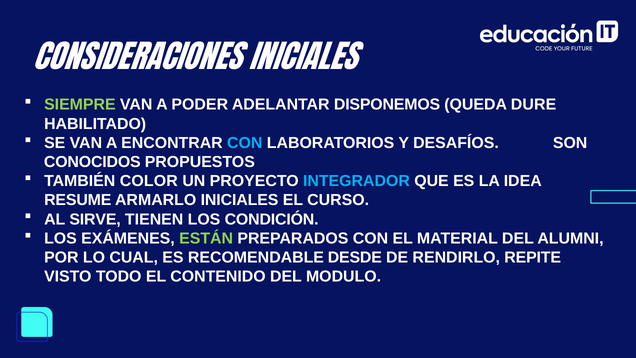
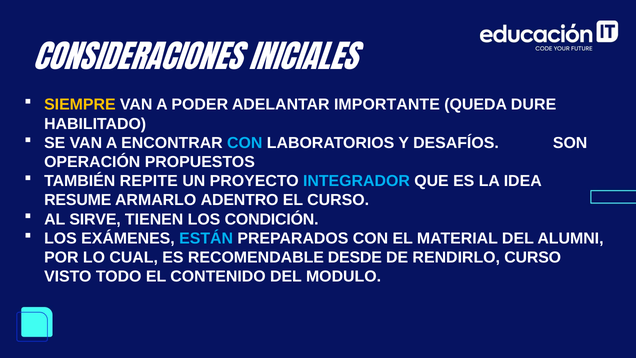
SIEMPRE colour: light green -> yellow
DISPONEMOS: DISPONEMOS -> IMPORTANTE
CONOCIDOS: CONOCIDOS -> OPERACIÓN
COLOR: COLOR -> REPITE
ARMARLO INICIALES: INICIALES -> ADENTRO
ESTÁN colour: light green -> light blue
RENDIRLO REPITE: REPITE -> CURSO
